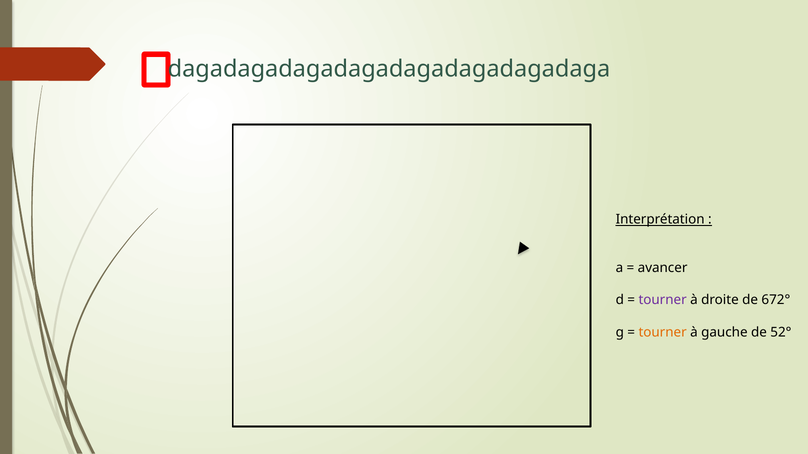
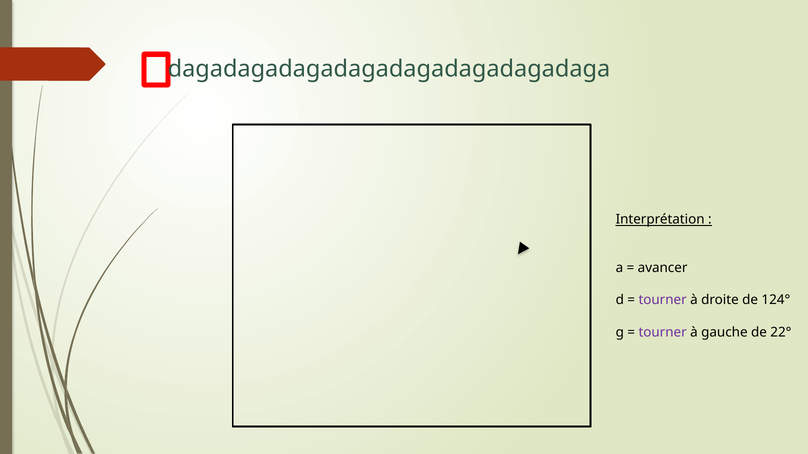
672°: 672° -> 124°
tourner at (663, 333) colour: orange -> purple
52°: 52° -> 22°
